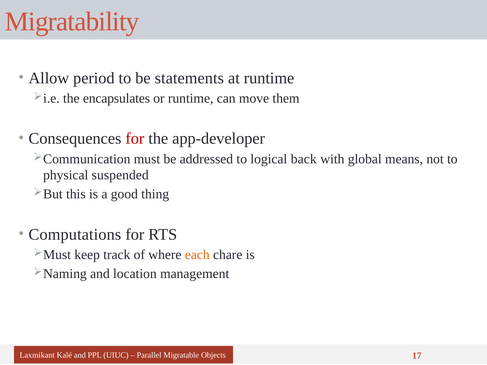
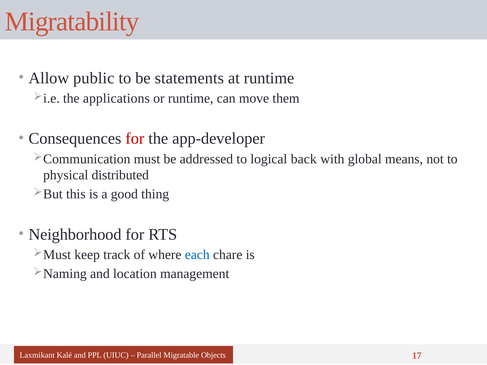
period: period -> public
encapsulates: encapsulates -> applications
suspended: suspended -> distributed
Computations: Computations -> Neighborhood
each colour: orange -> blue
